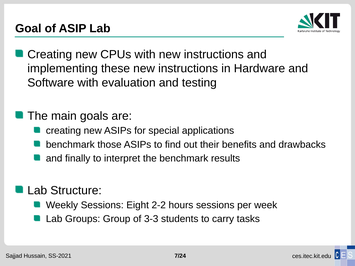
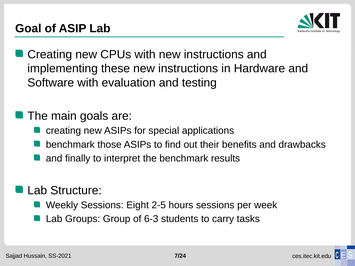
2-2: 2-2 -> 2-5
3-3: 3-3 -> 6-3
